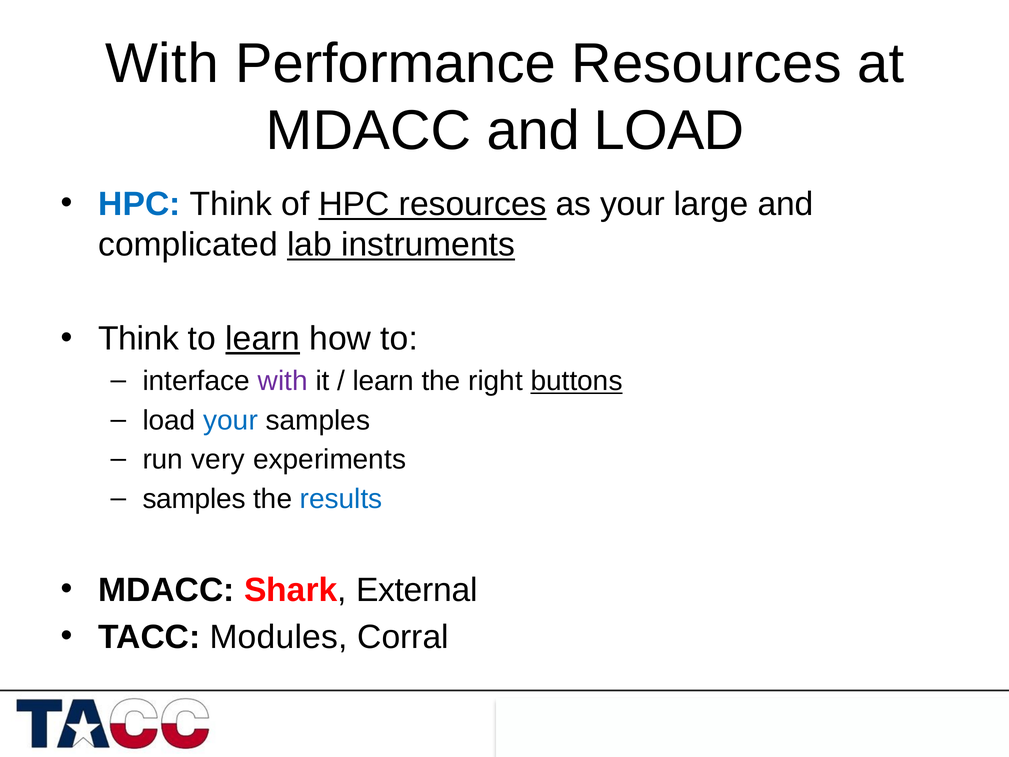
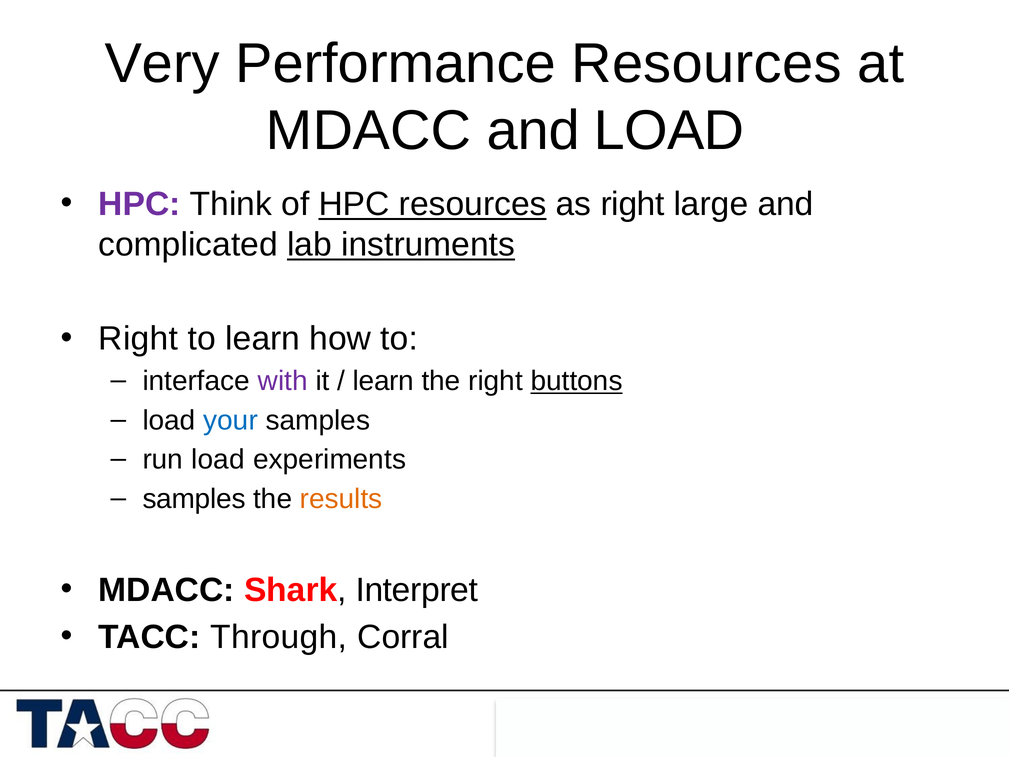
With at (162, 64): With -> Very
HPC at (139, 204) colour: blue -> purple
as your: your -> right
Think at (139, 339): Think -> Right
learn at (263, 339) underline: present -> none
run very: very -> load
results colour: blue -> orange
External: External -> Interpret
Modules: Modules -> Through
